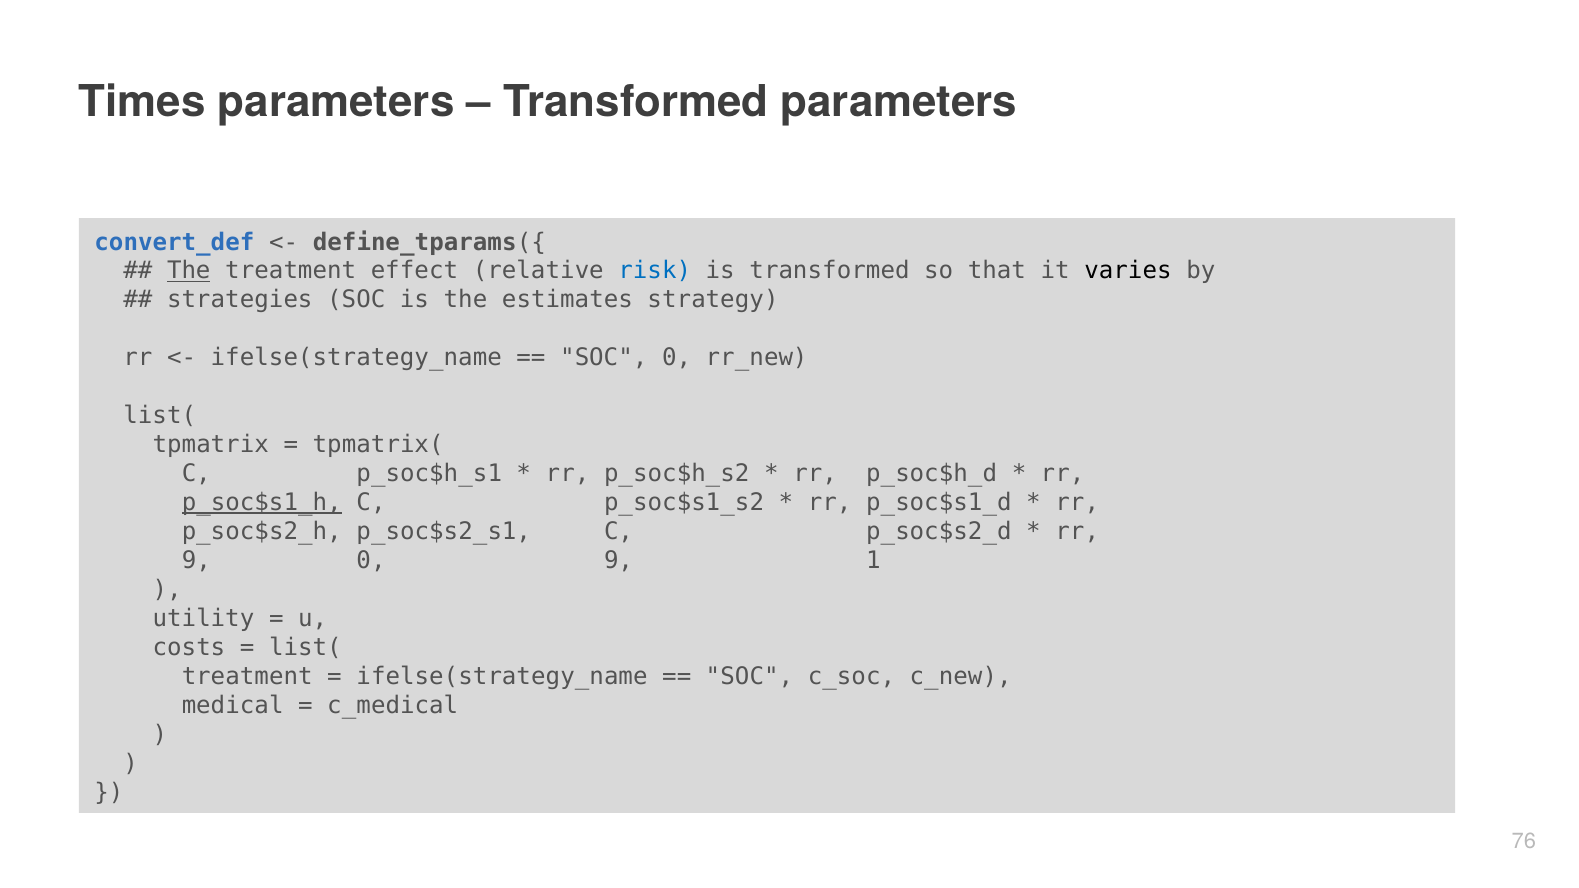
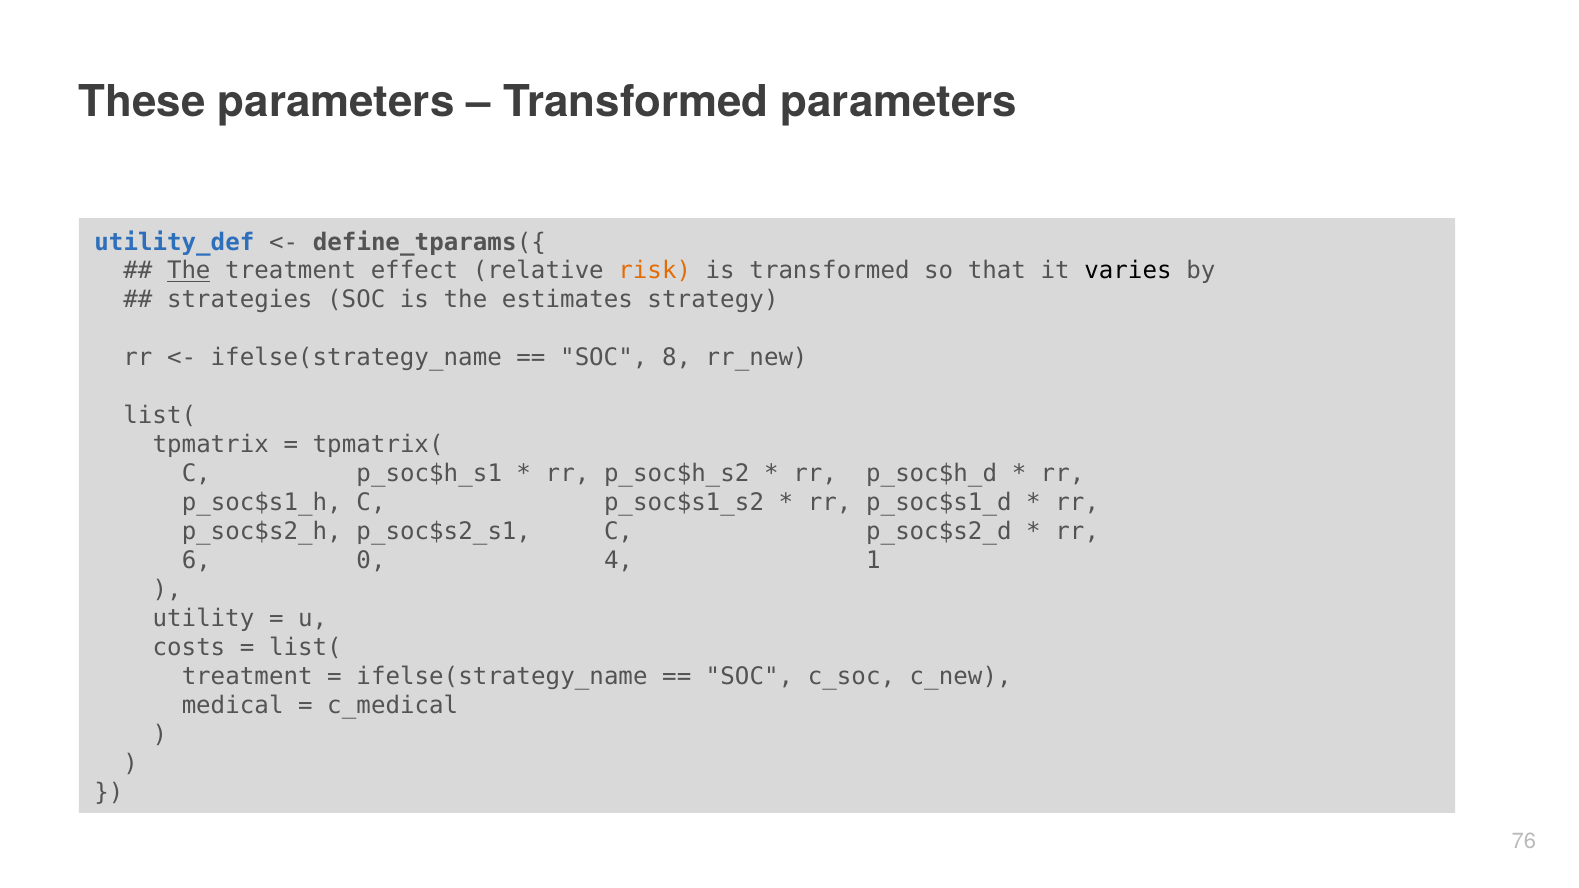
Times: Times -> These
convert_def: convert_def -> utility_def
risk colour: blue -> orange
SOC 0: 0 -> 8
p_soc$s1_h underline: present -> none
9 at (196, 561): 9 -> 6
0 9: 9 -> 4
